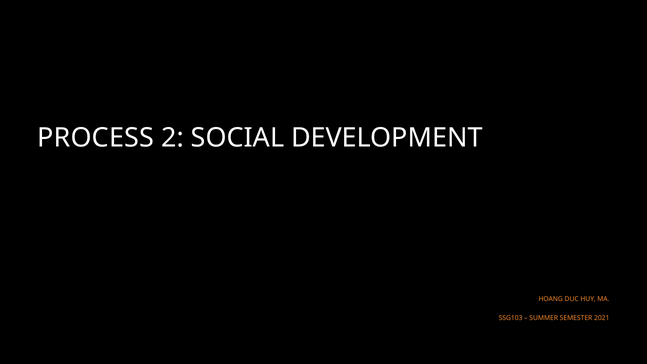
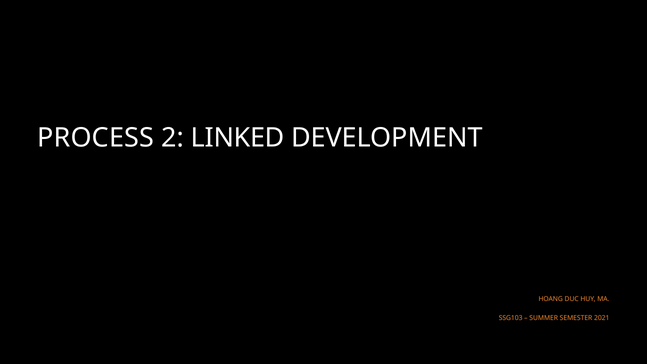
SOCIAL: SOCIAL -> LINKED
